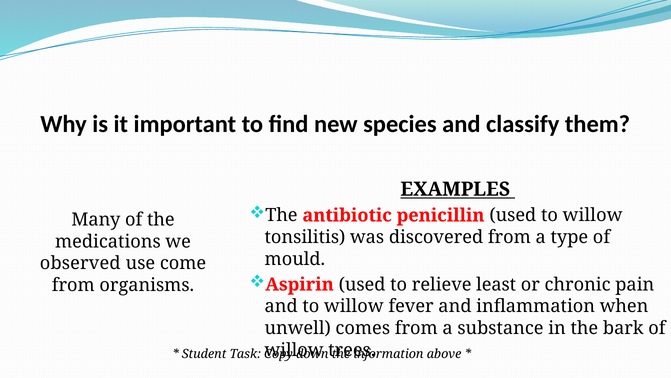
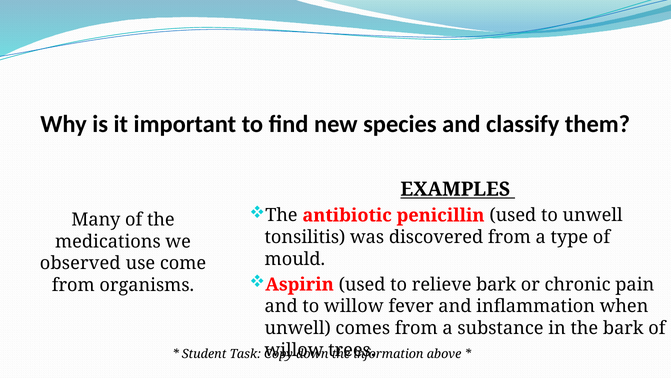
used to willow: willow -> unwell
relieve least: least -> bark
